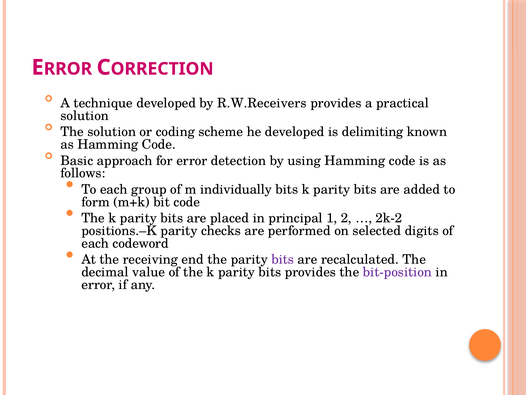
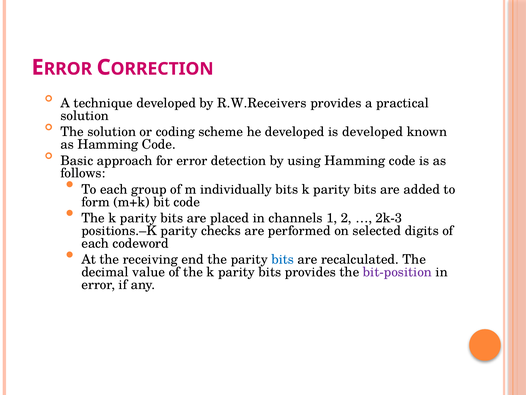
is delimiting: delimiting -> developed
principal: principal -> channels
2k-2: 2k-2 -> 2k-3
bits at (283, 259) colour: purple -> blue
